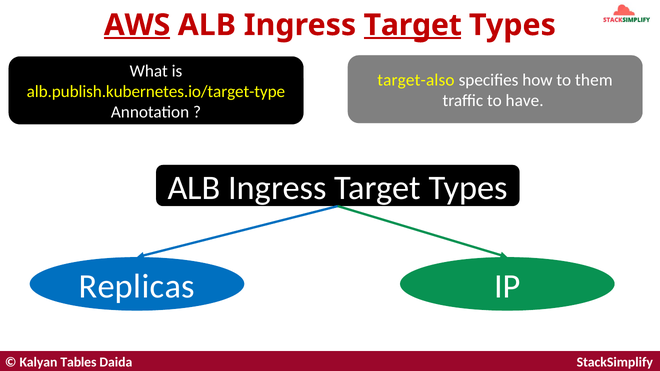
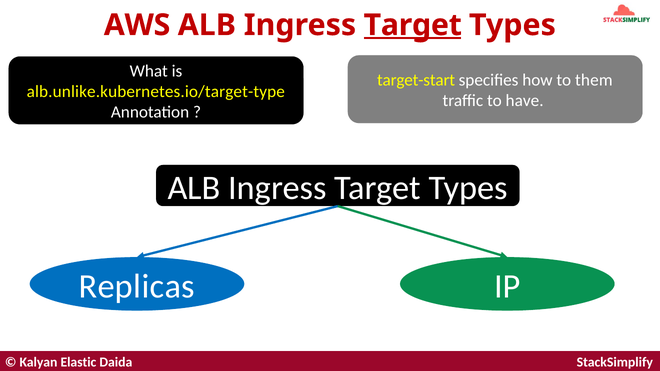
AWS underline: present -> none
target-also: target-also -> target-start
alb.publish.kubernetes.io/target-type: alb.publish.kubernetes.io/target-type -> alb.unlike.kubernetes.io/target-type
Tables: Tables -> Elastic
